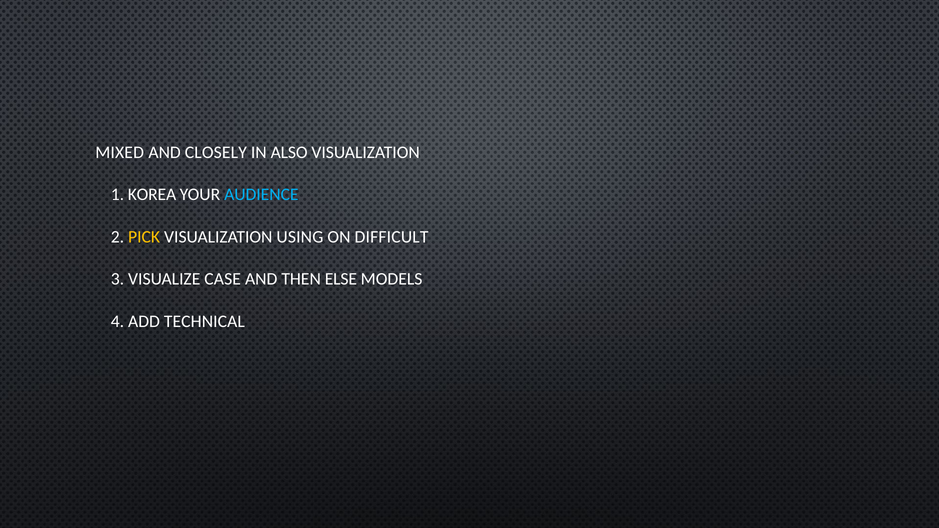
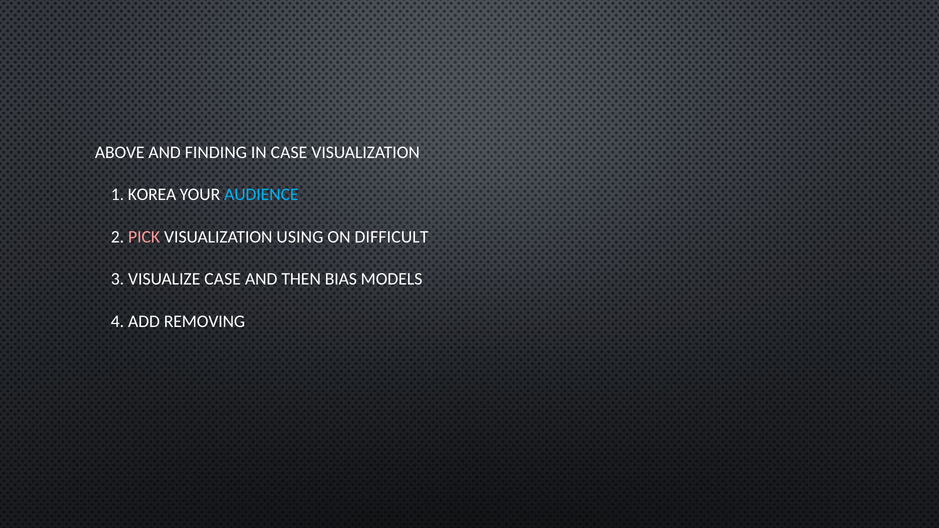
MIXED: MIXED -> ABOVE
CLOSELY: CLOSELY -> FINDING
IN ALSO: ALSO -> CASE
PICK colour: yellow -> pink
ELSE: ELSE -> BIAS
TECHNICAL: TECHNICAL -> REMOVING
